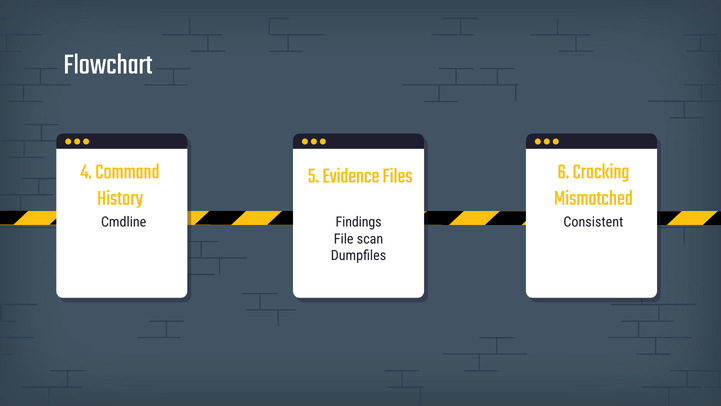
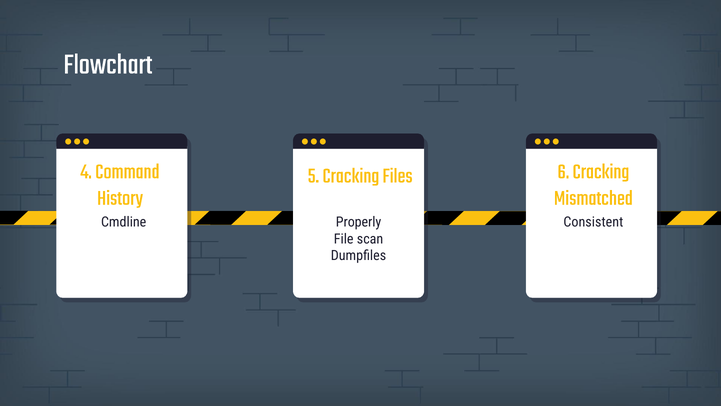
5 Evidence: Evidence -> Cracking
Findings: Findings -> Properly
